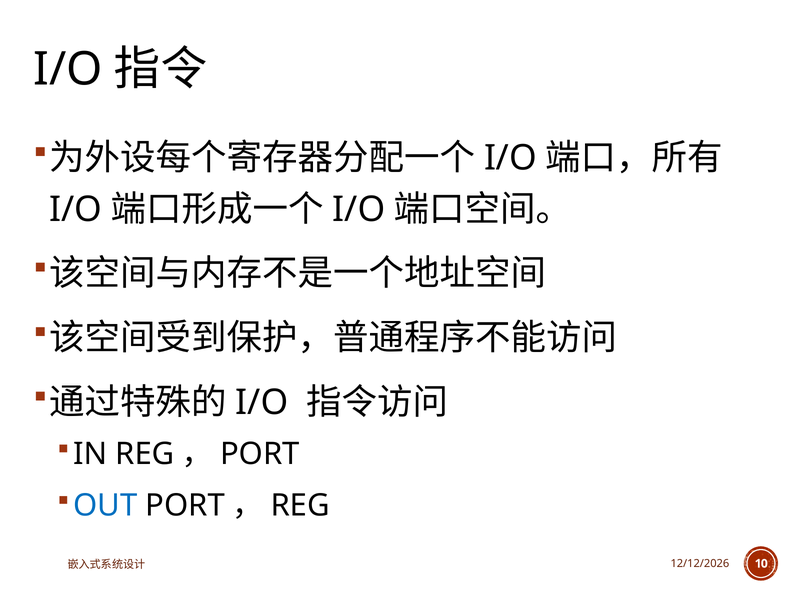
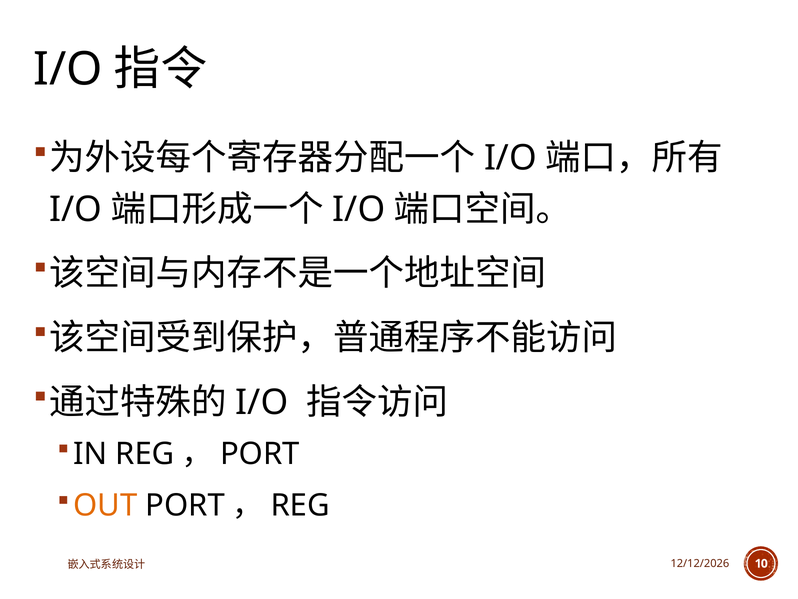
OUT colour: blue -> orange
